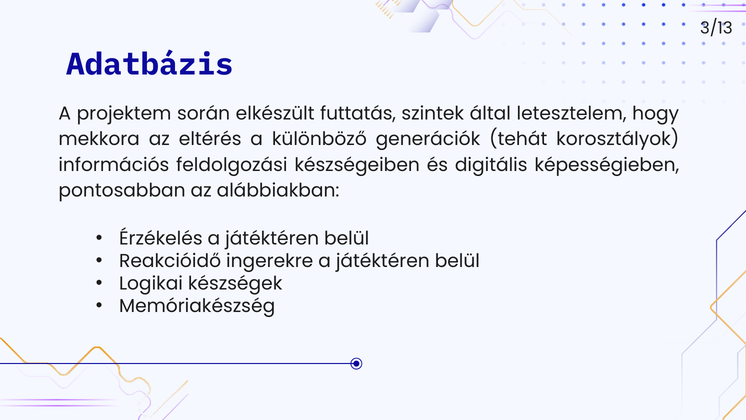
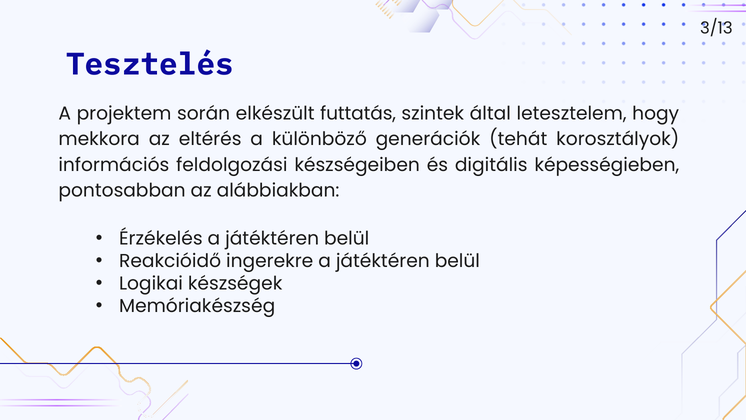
Adatbázis: Adatbázis -> Tesztelés
